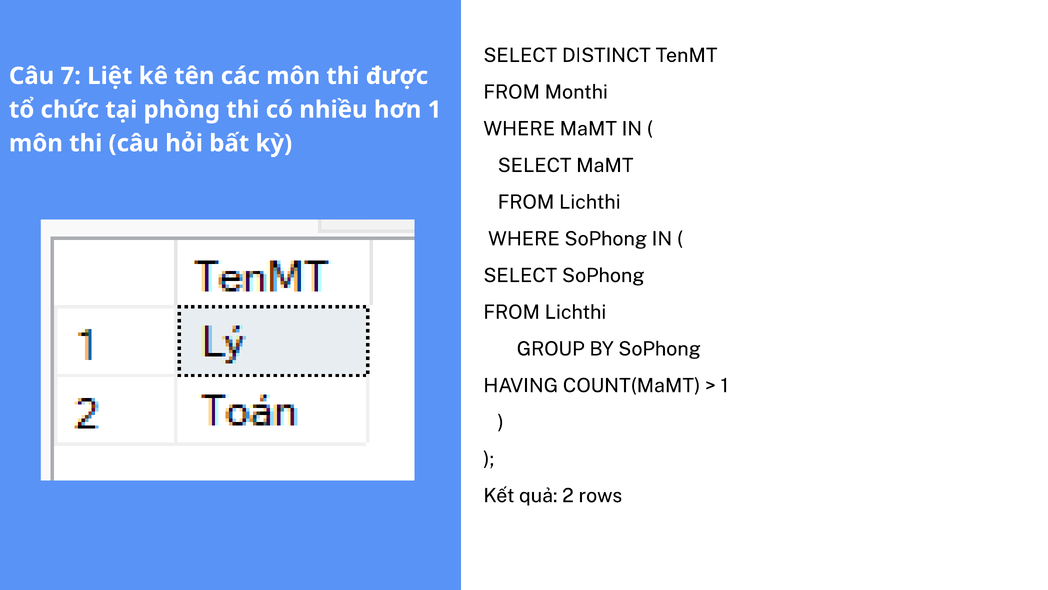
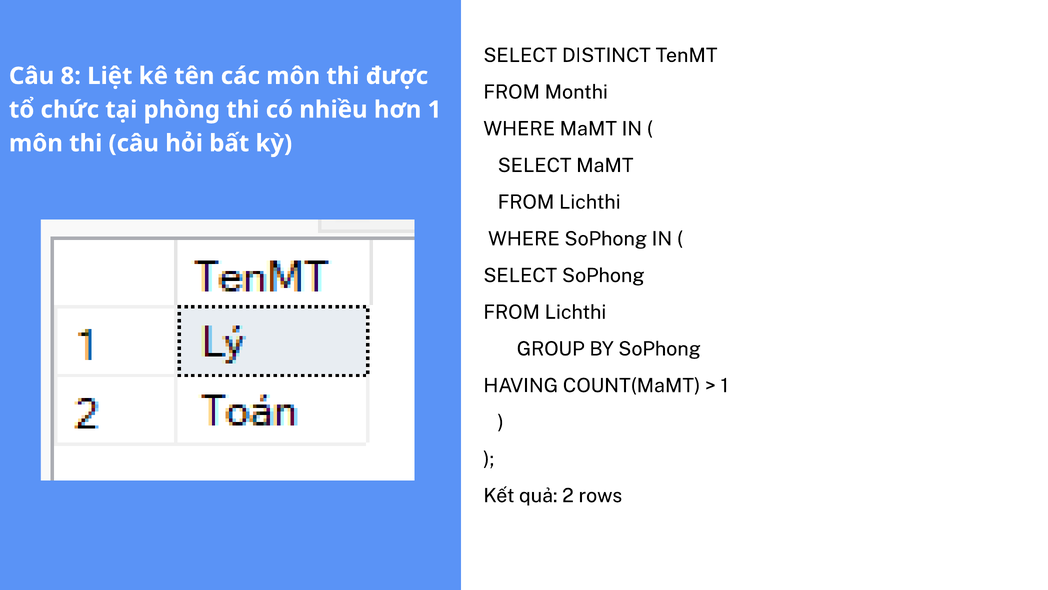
7: 7 -> 8
